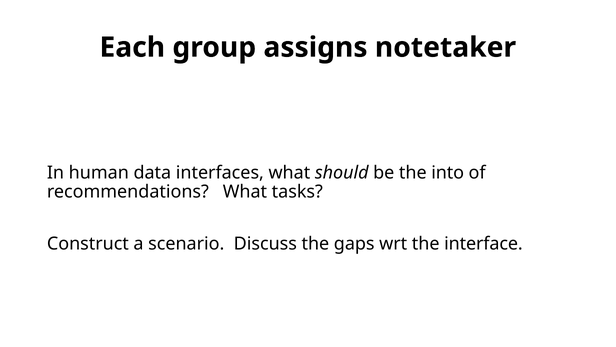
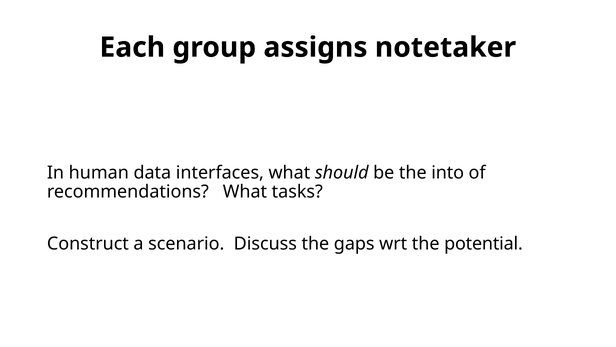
interface: interface -> potential
